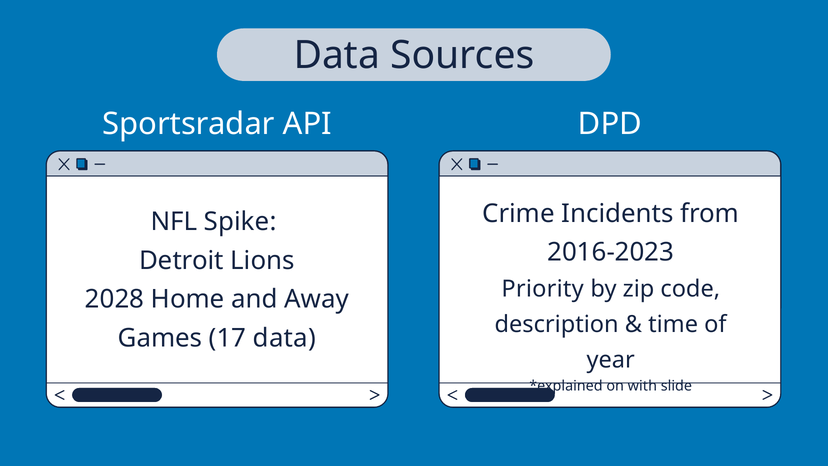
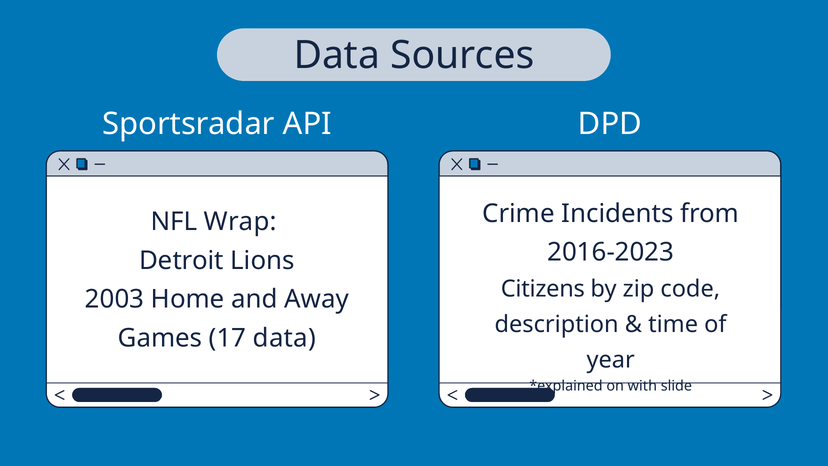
Spike: Spike -> Wrap
Priority: Priority -> Citizens
2028: 2028 -> 2003
